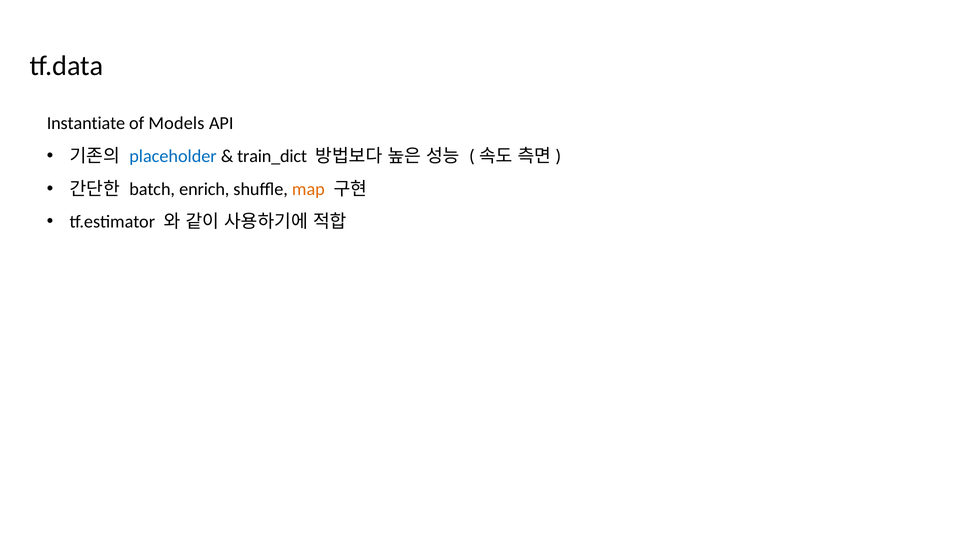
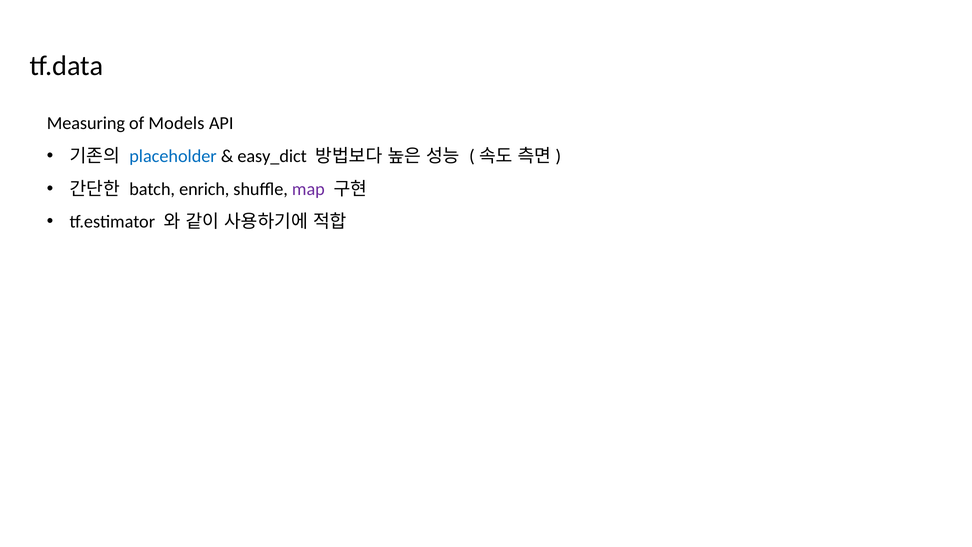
Instantiate: Instantiate -> Measuring
train_dict: train_dict -> easy_dict
map colour: orange -> purple
